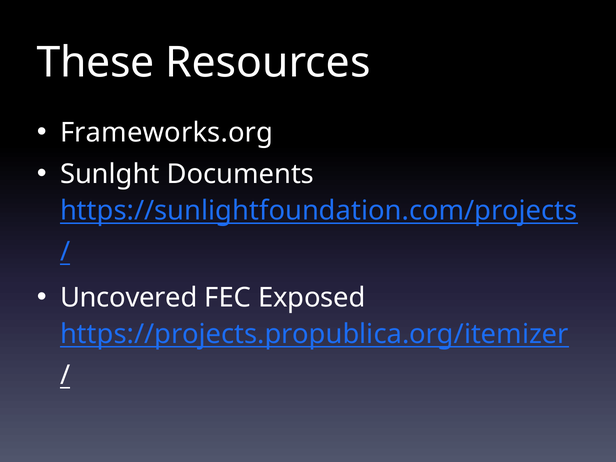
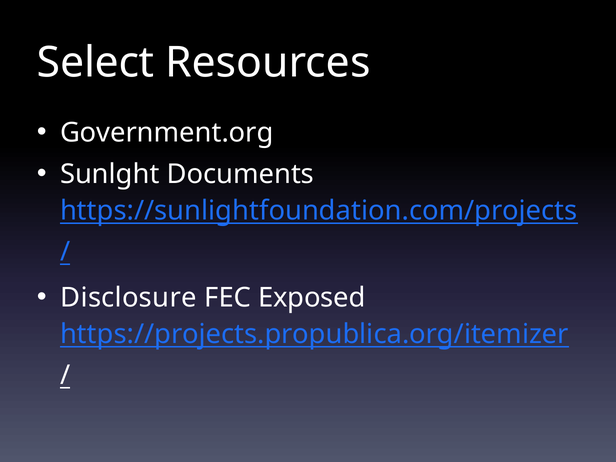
These: These -> Select
Frameworks.org: Frameworks.org -> Government.org
Uncovered: Uncovered -> Disclosure
